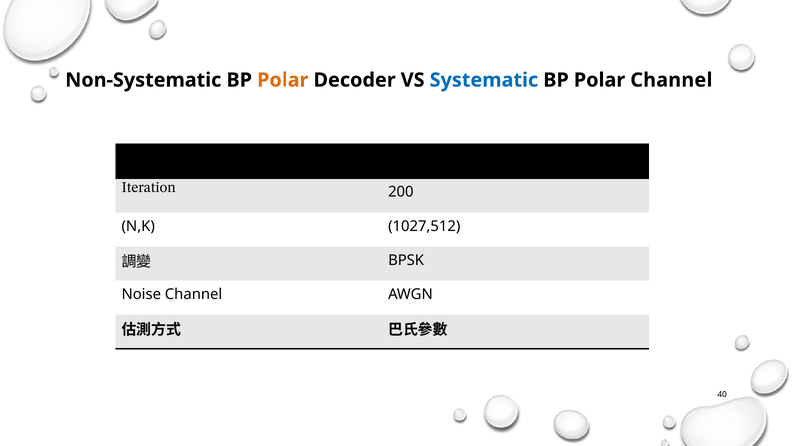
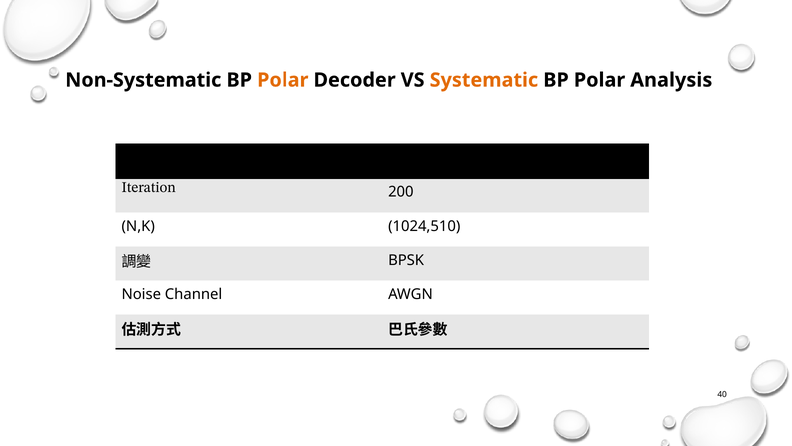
Systematic colour: blue -> orange
Polar Channel: Channel -> Analysis
1027,512: 1027,512 -> 1024,510
